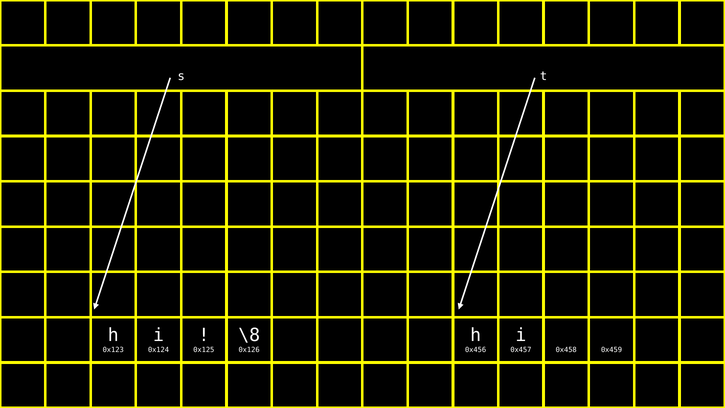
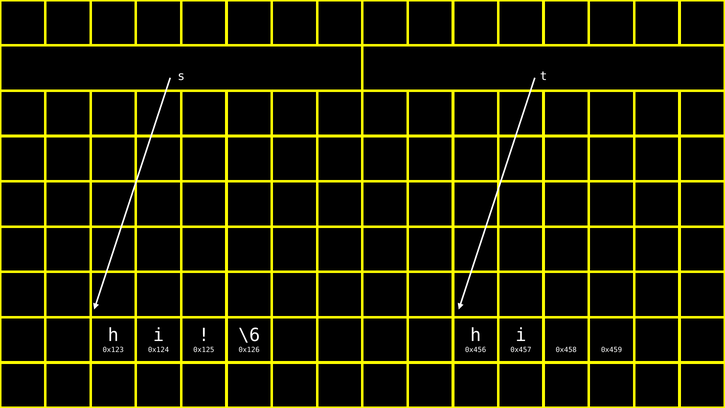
\8: \8 -> \6
